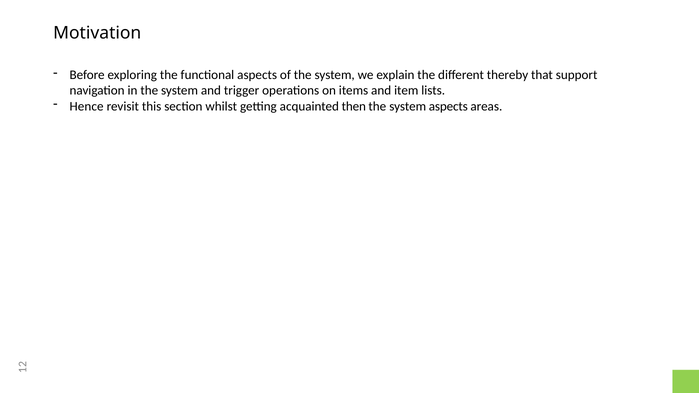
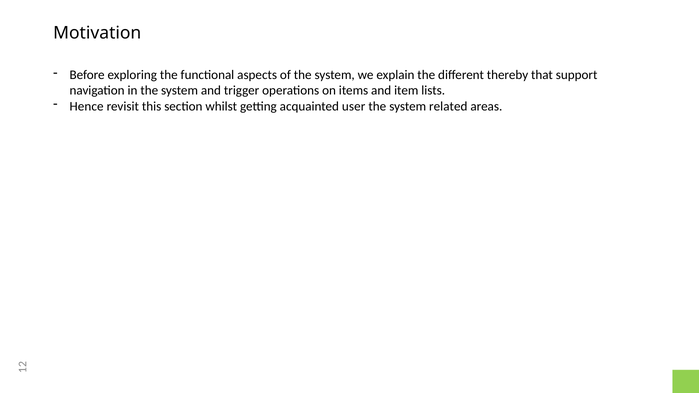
then: then -> user
system aspects: aspects -> related
